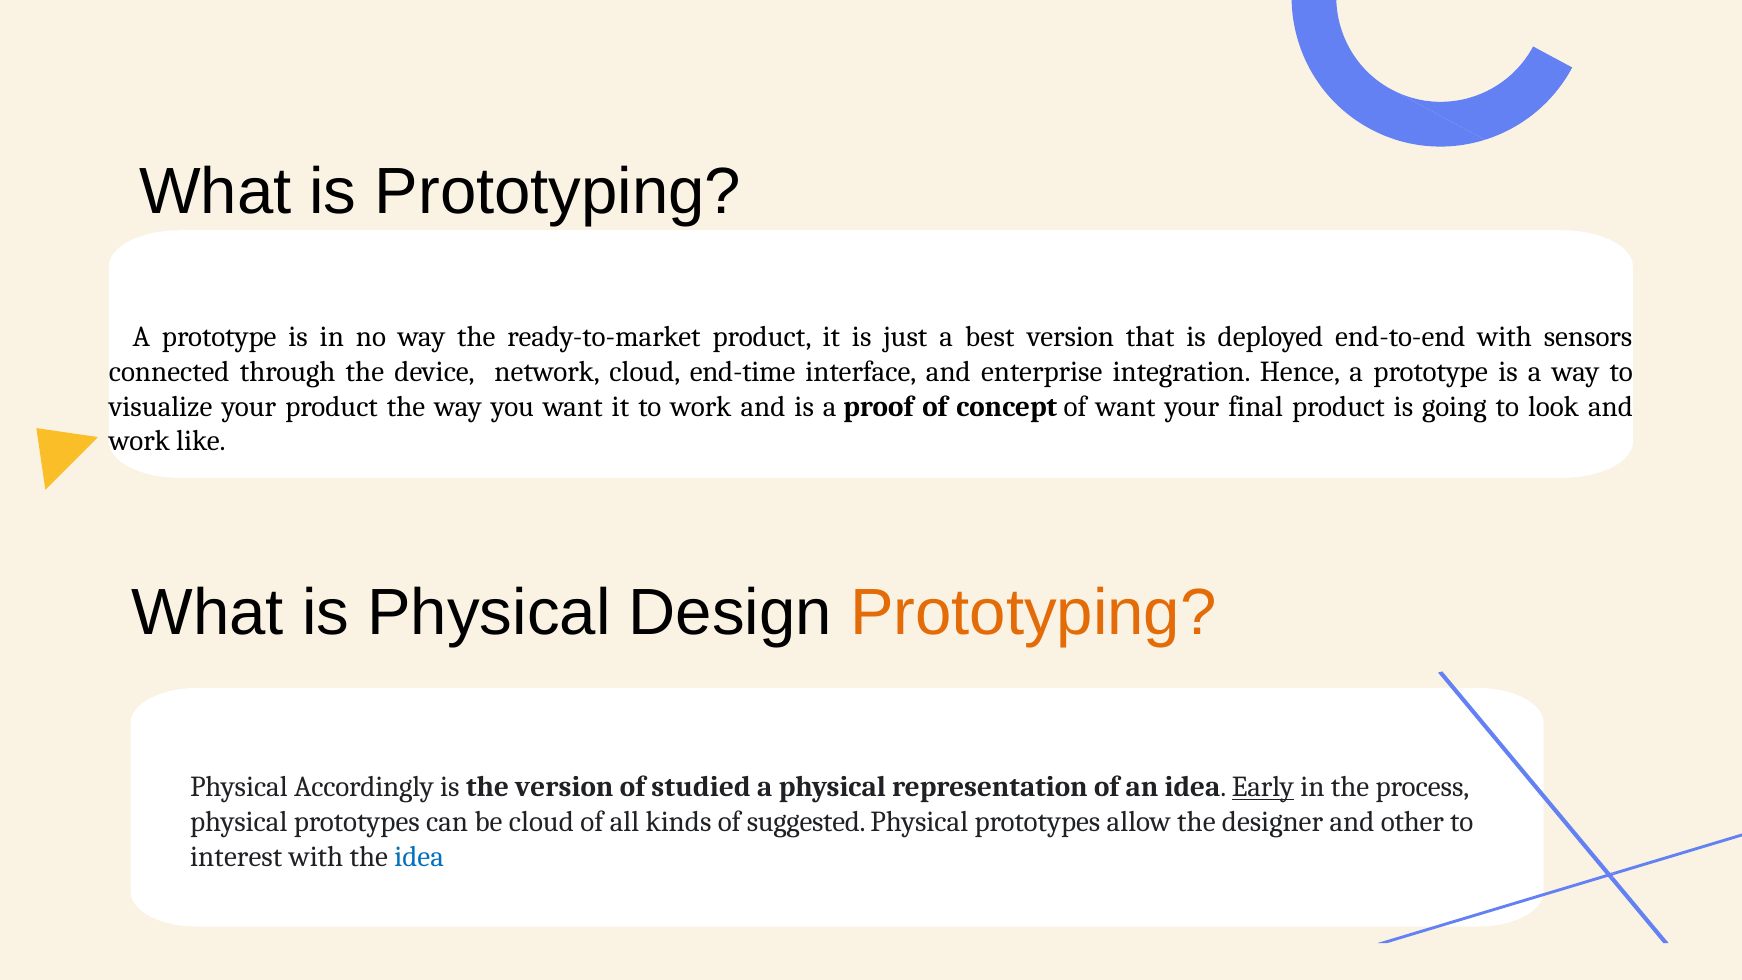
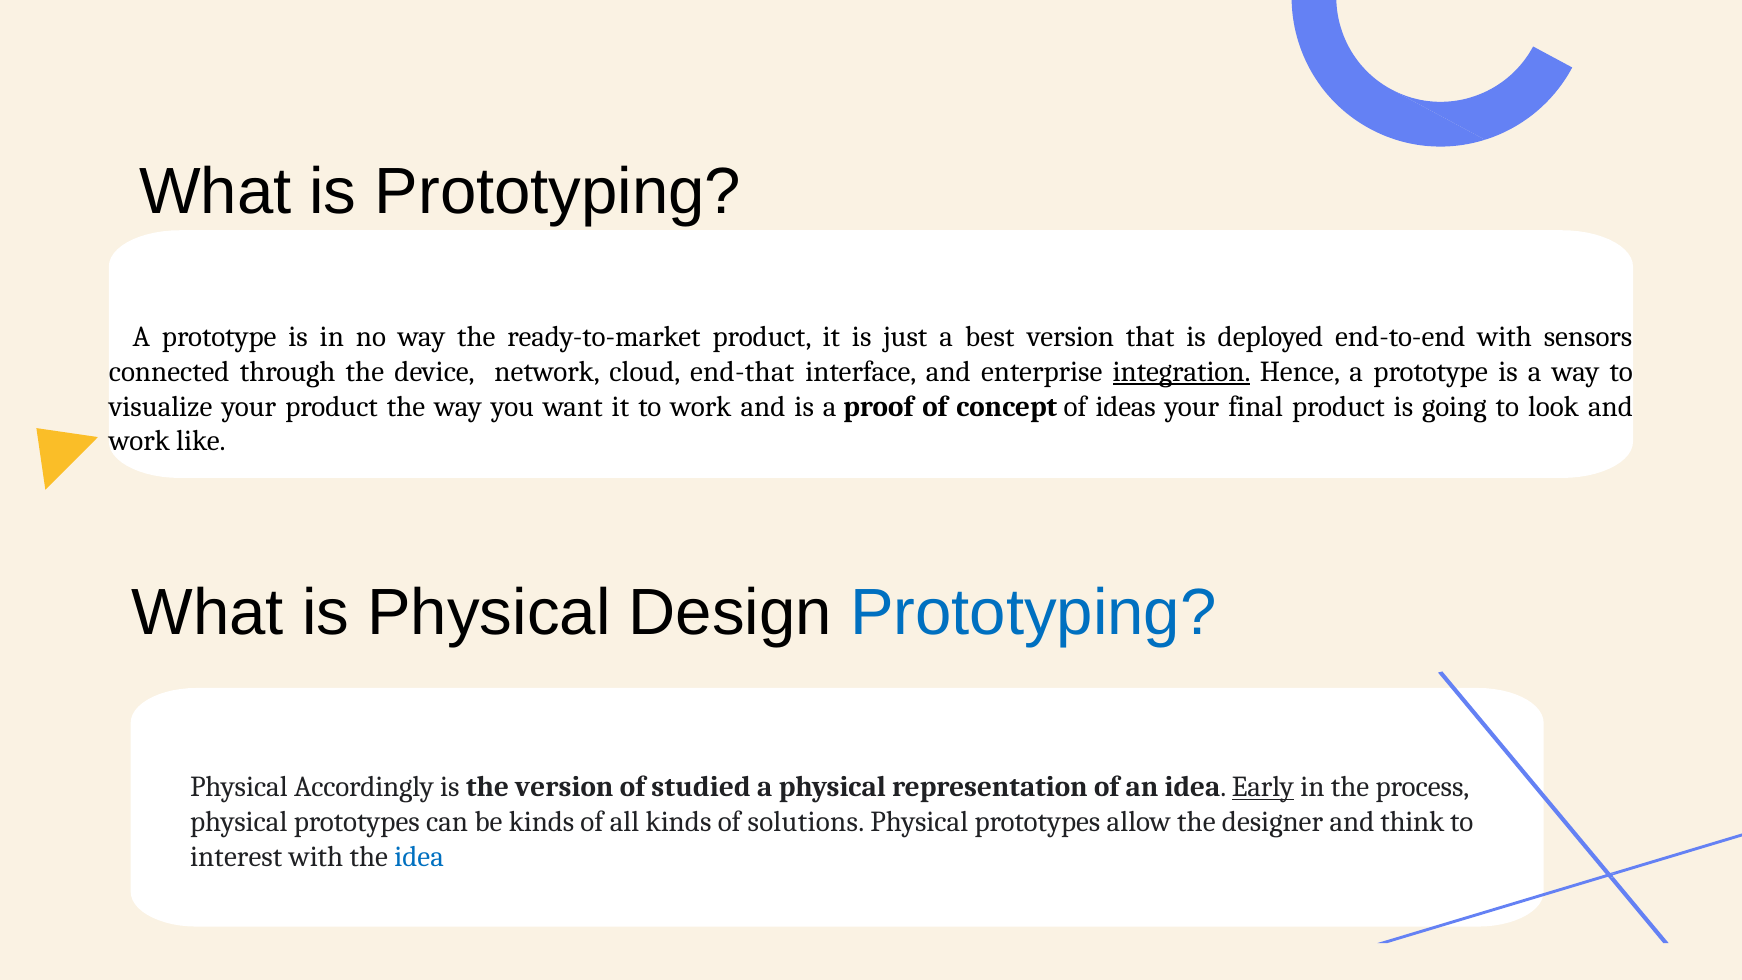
end-time: end-time -> end-that
integration underline: none -> present
of want: want -> ideas
Prototyping at (1033, 613) colour: orange -> blue
be cloud: cloud -> kinds
suggested: suggested -> solutions
other: other -> think
